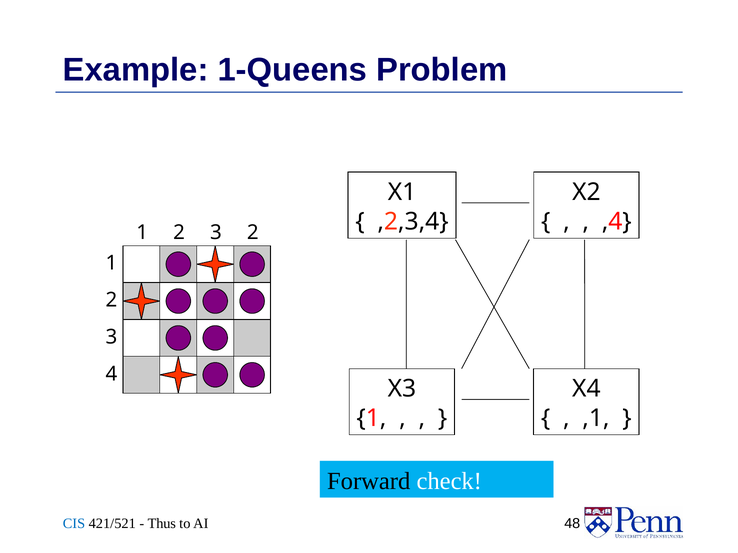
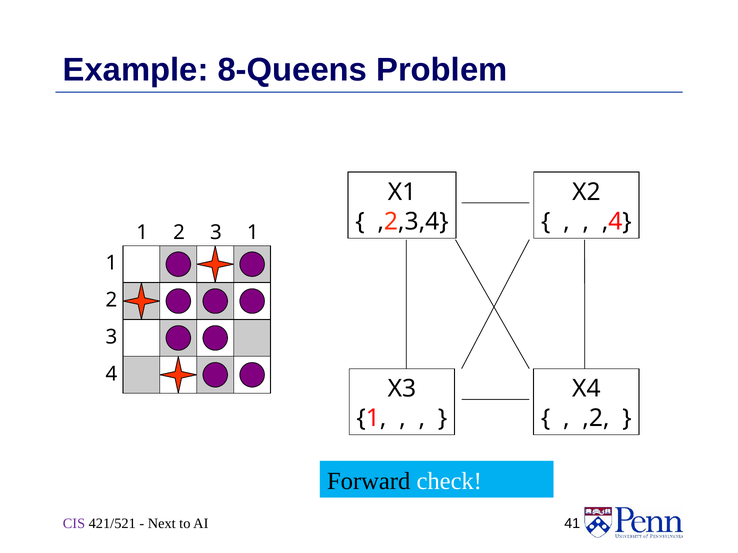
1-Queens: 1-Queens -> 8-Queens
2 2: 2 -> 1
,1: ,1 -> ,2
CIS colour: blue -> purple
Thus: Thus -> Next
48: 48 -> 41
